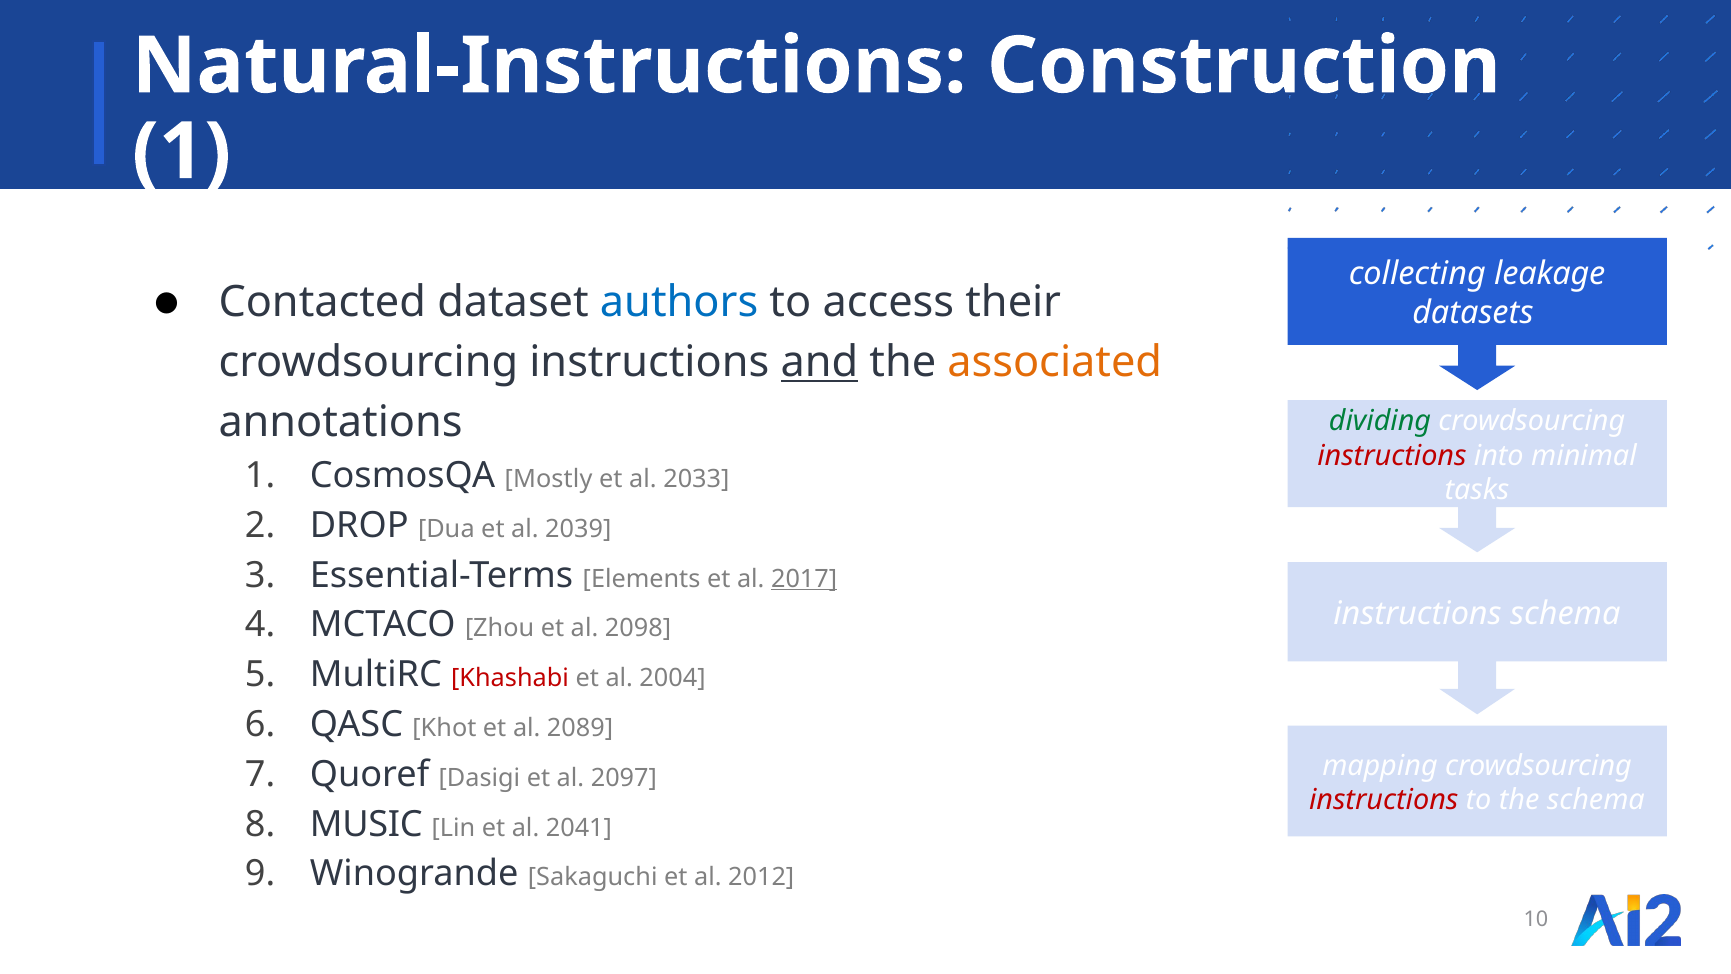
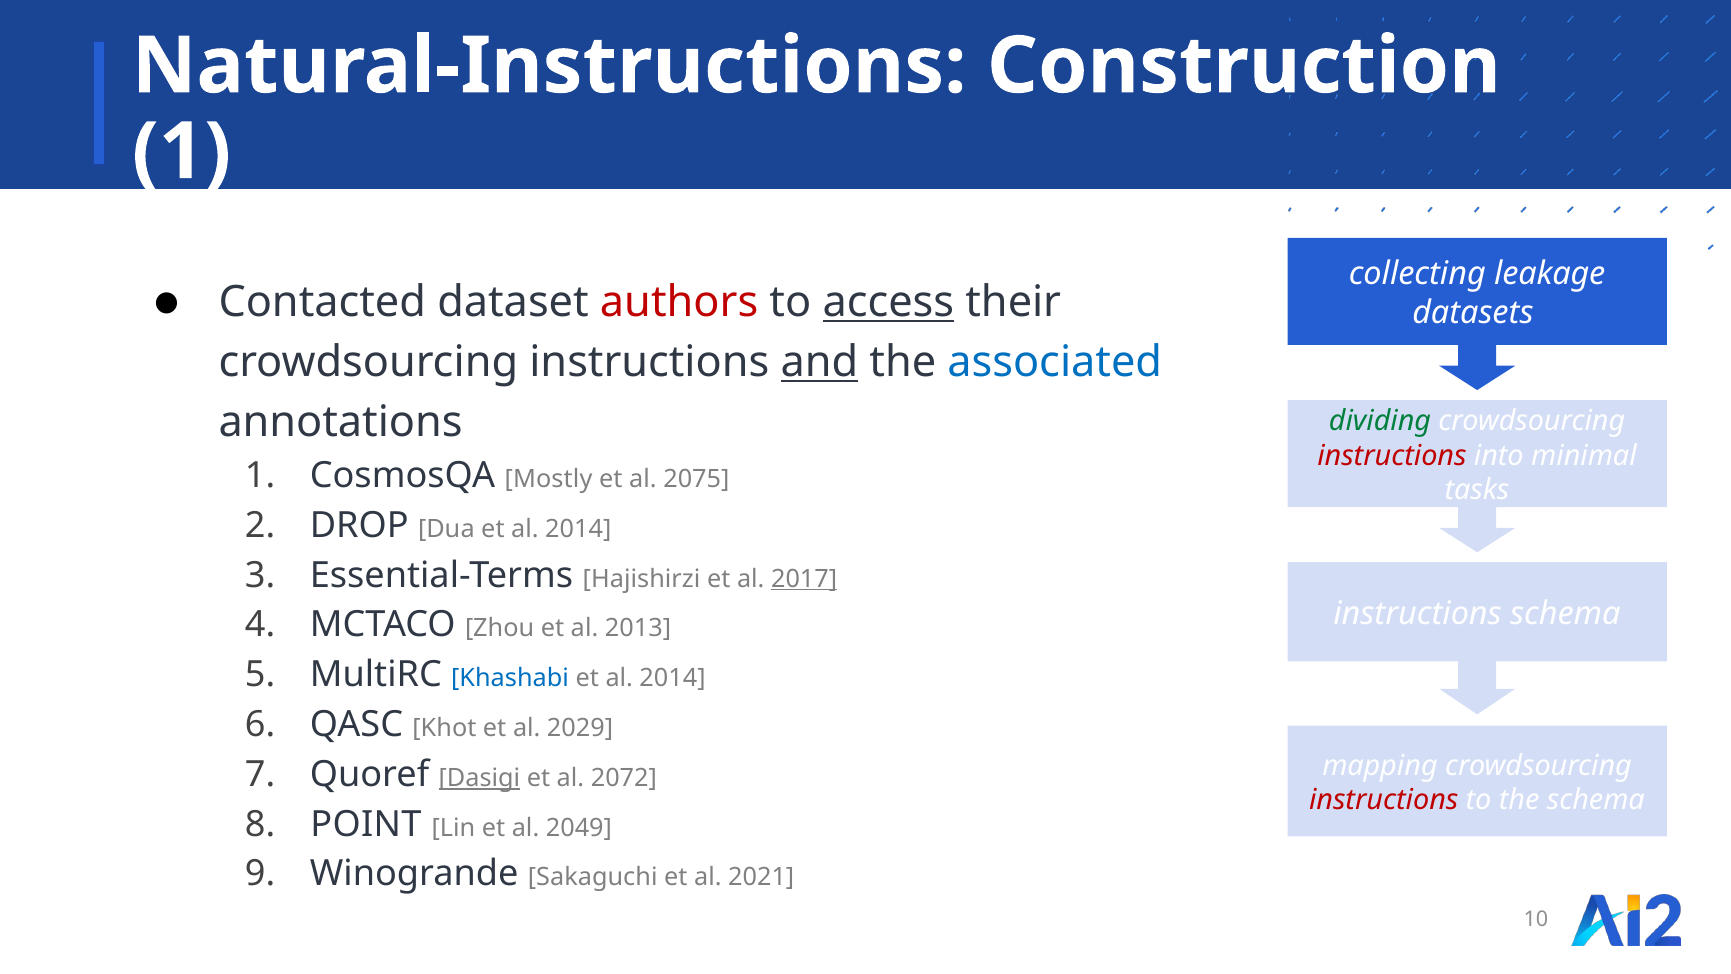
authors colour: blue -> red
access underline: none -> present
associated colour: orange -> blue
2033: 2033 -> 2075
Dua et al 2039: 2039 -> 2014
Elements: Elements -> Hajishirzi
2098: 2098 -> 2013
Khashabi colour: red -> blue
2004 at (673, 678): 2004 -> 2014
2089: 2089 -> 2029
Dasigi underline: none -> present
2097: 2097 -> 2072
MUSIC: MUSIC -> POINT
2041: 2041 -> 2049
2012: 2012 -> 2021
